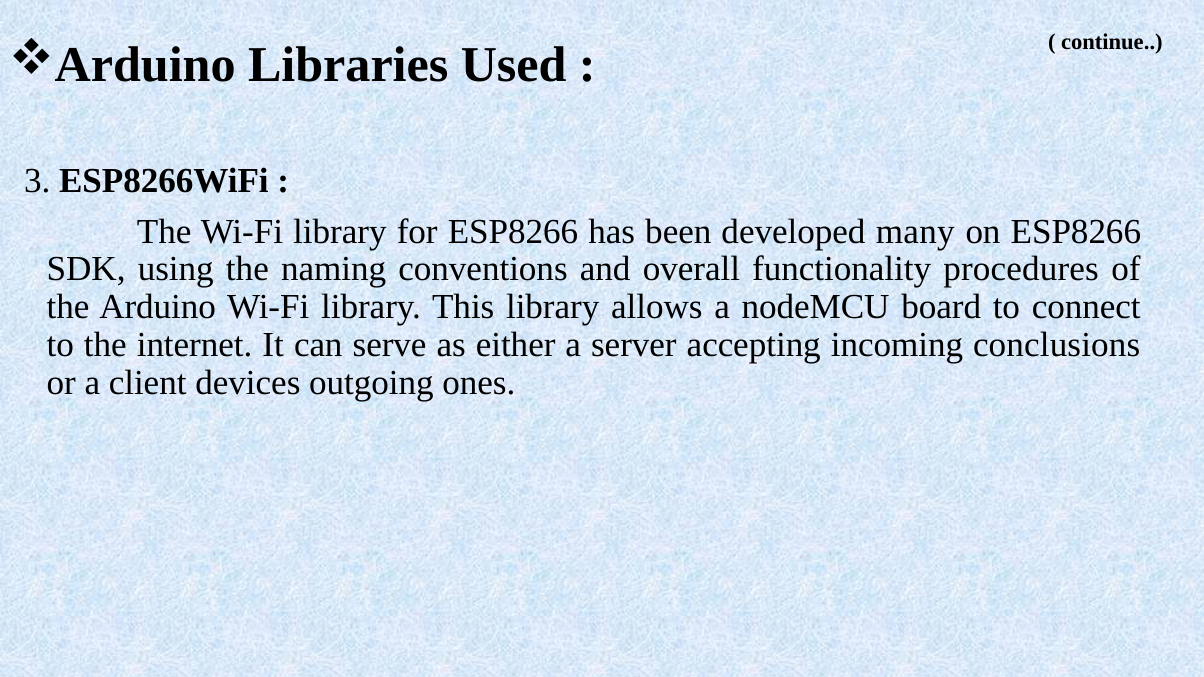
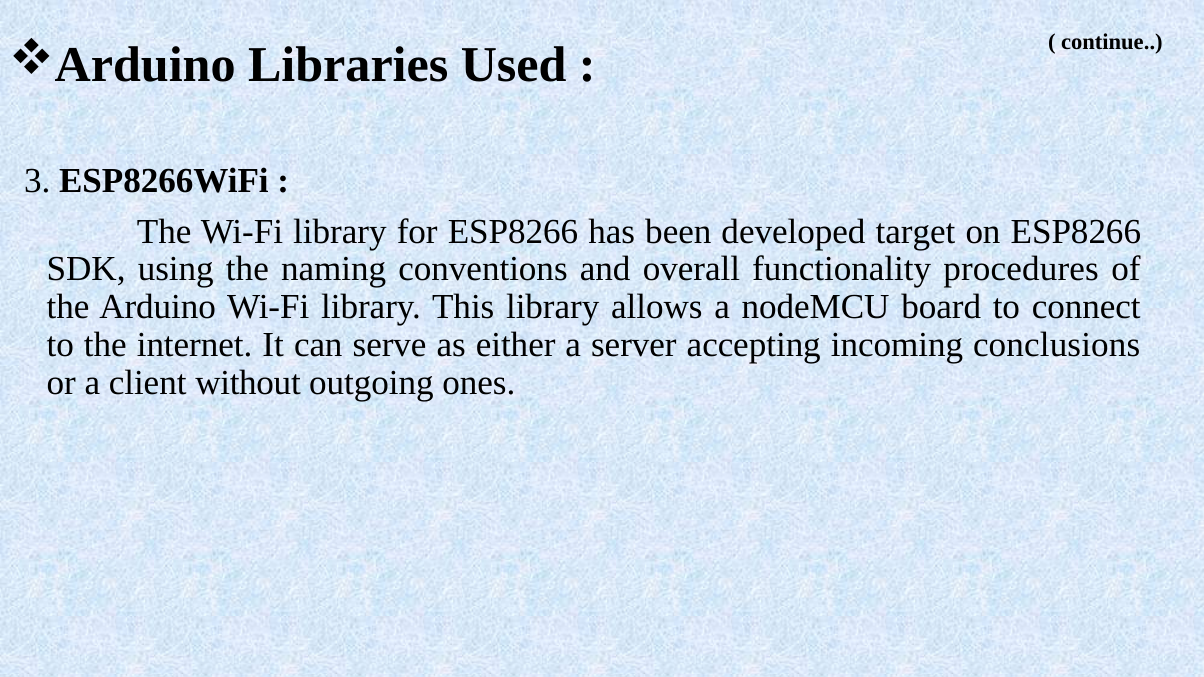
many: many -> target
devices: devices -> without
